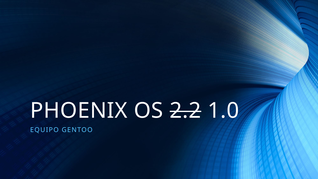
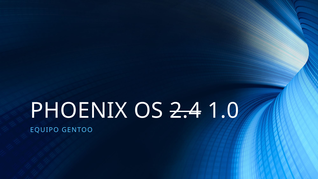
2.2: 2.2 -> 2.4
